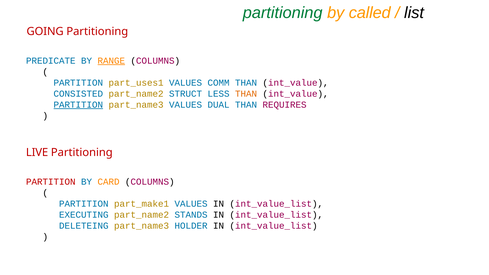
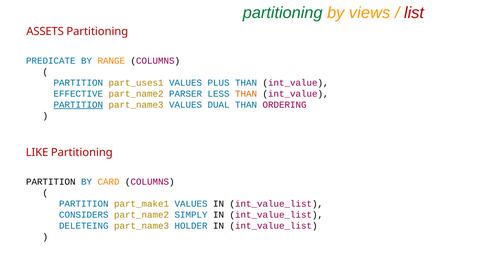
called: called -> views
list colour: black -> red
GOING: GOING -> ASSETS
RANGE underline: present -> none
COMM: COMM -> PLUS
CONSISTED: CONSISTED -> EFFECTIVE
STRUCT: STRUCT -> PARSER
REQUIRES: REQUIRES -> ORDERING
LIVE: LIVE -> LIKE
PARTITION at (51, 182) colour: red -> black
EXECUTING: EXECUTING -> CONSIDERS
STANDS: STANDS -> SIMPLY
